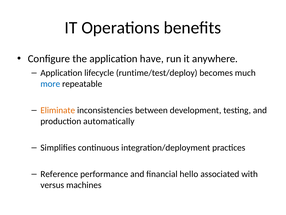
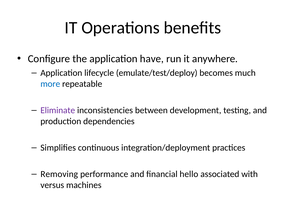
runtime/test/deploy: runtime/test/deploy -> emulate/test/deploy
Eliminate colour: orange -> purple
automatically: automatically -> dependencies
Reference: Reference -> Removing
